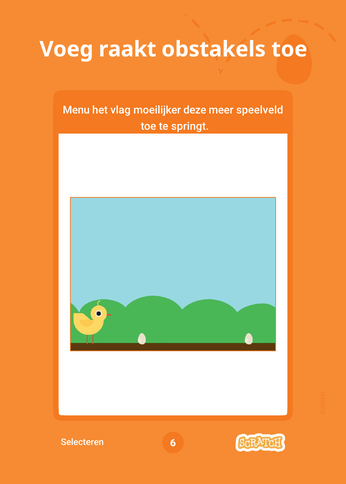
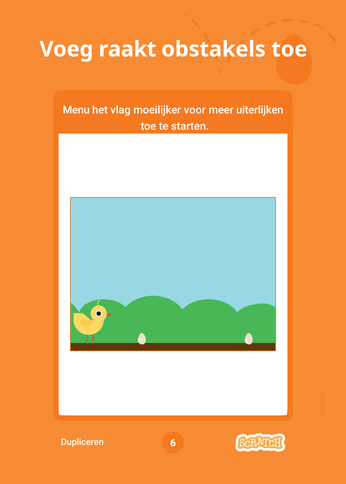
deze: deze -> voor
speelveld: speelveld -> uiterlijken
springt: springt -> starten
Selecteren: Selecteren -> Dupliceren
